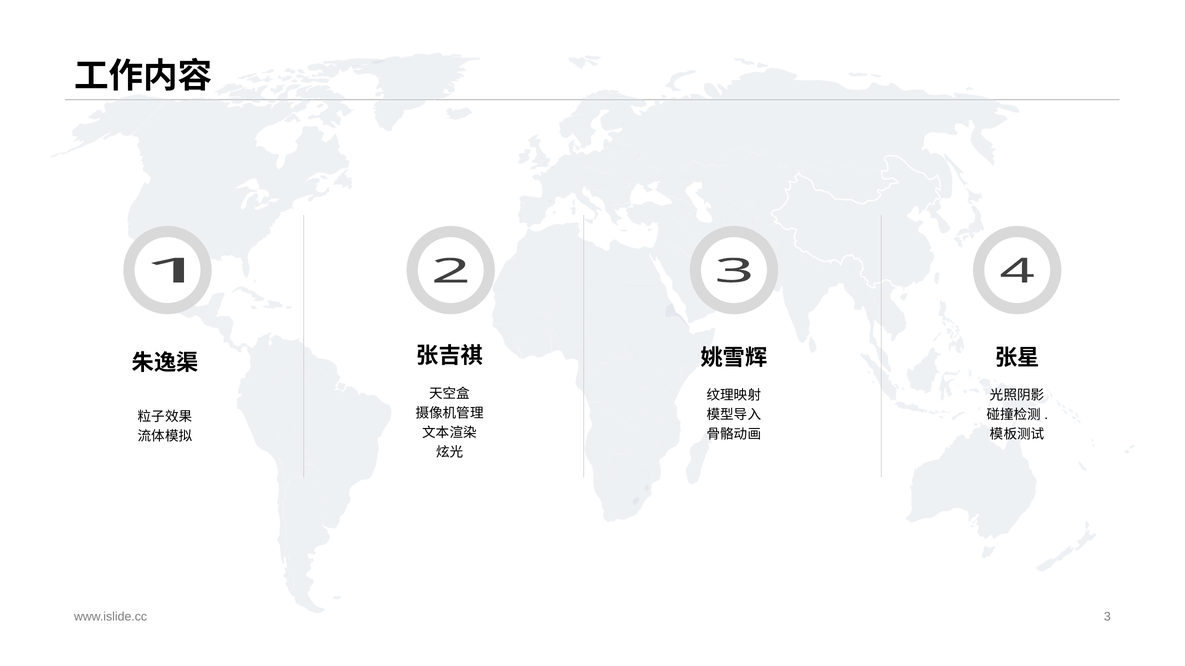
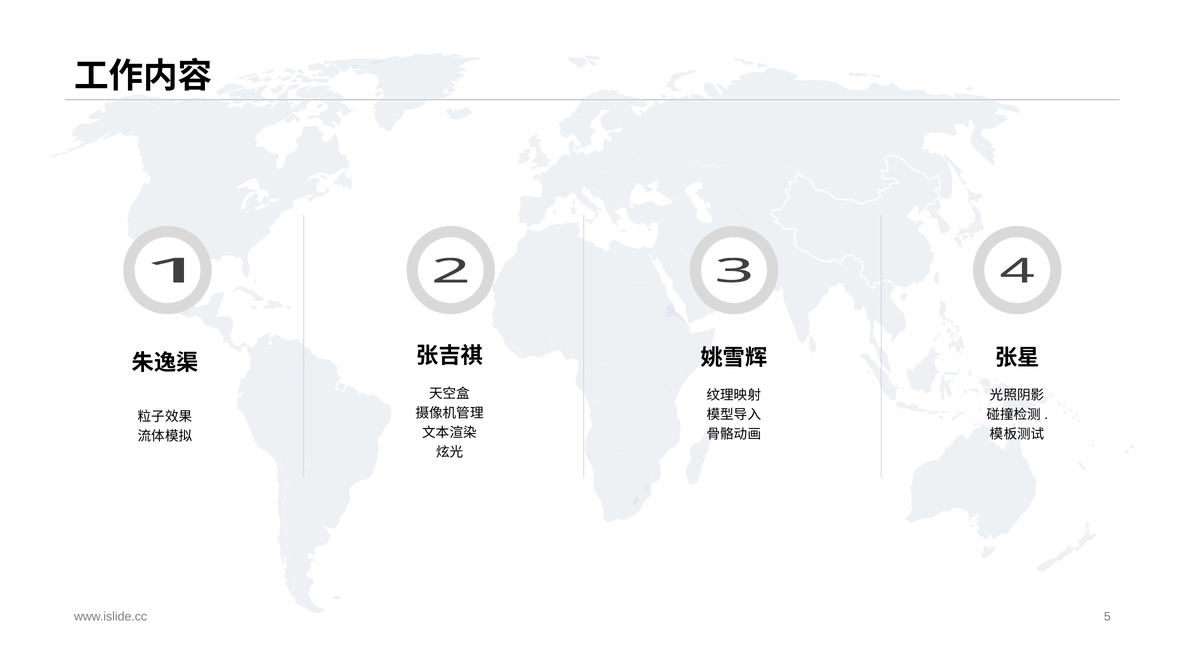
3: 3 -> 5
